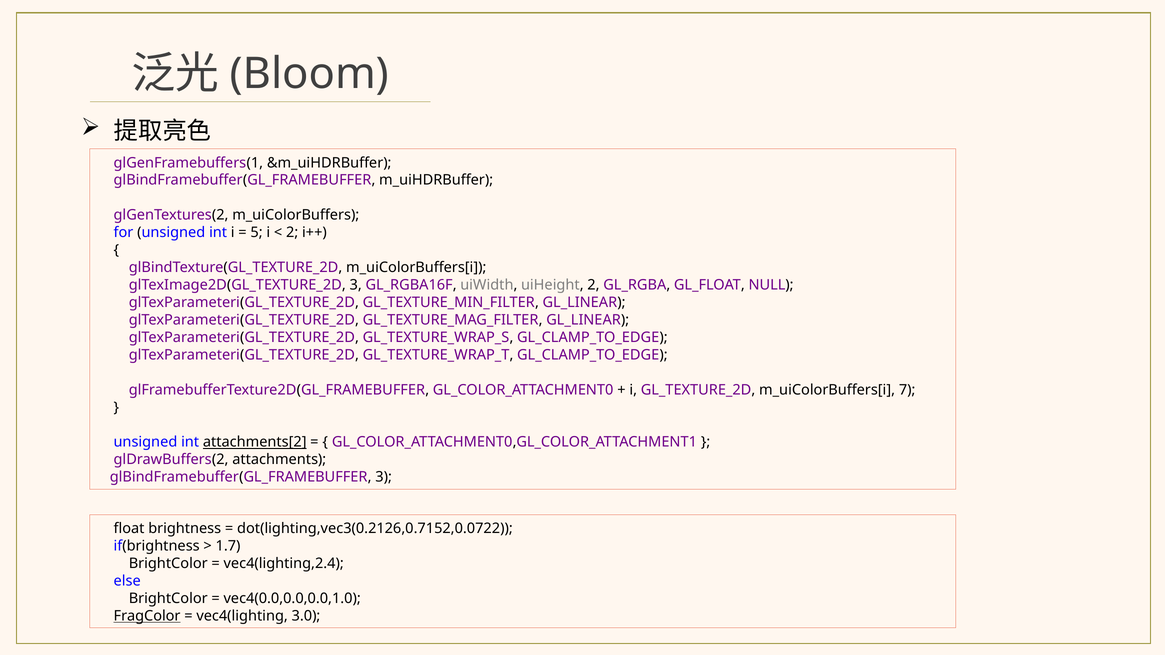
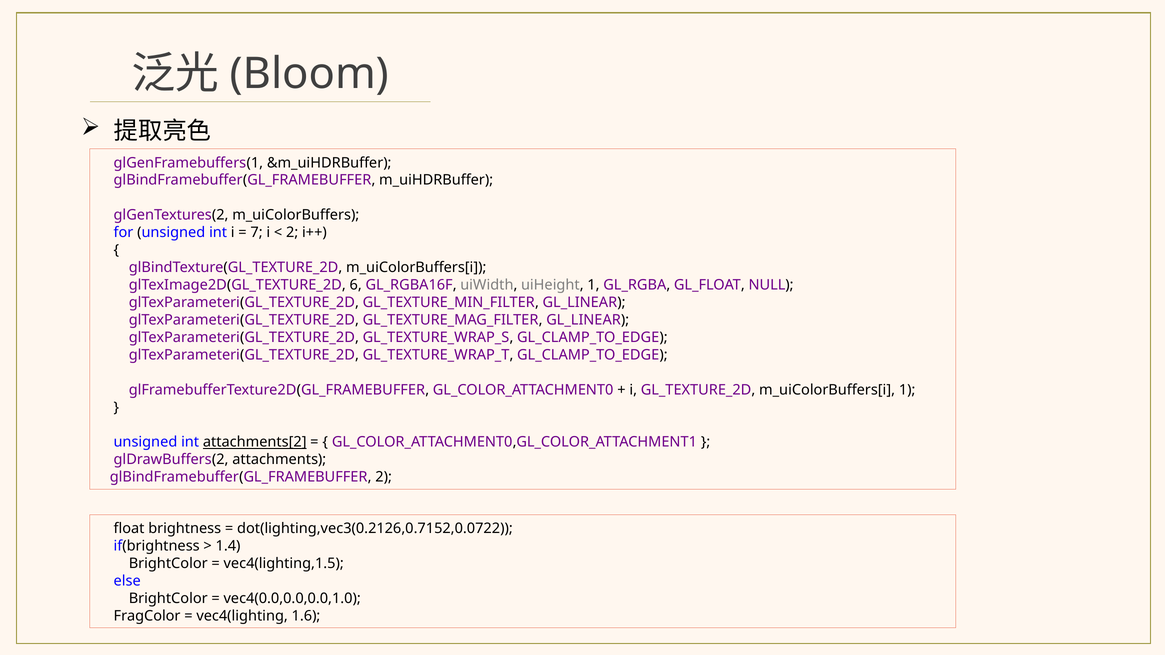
5: 5 -> 7
glTexImage2D(GL_TEXTURE_2D 3: 3 -> 6
uiHeight 2: 2 -> 1
m_uiColorBuffers[i 7: 7 -> 1
glBindFramebuffer(GL_FRAMEBUFFER 3: 3 -> 2
1.7: 1.7 -> 1.4
vec4(lighting,2.4: vec4(lighting,2.4 -> vec4(lighting,1.5
FragColor underline: present -> none
3.0: 3.0 -> 1.6
